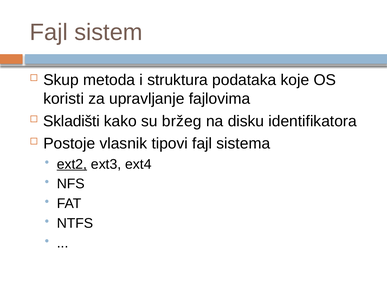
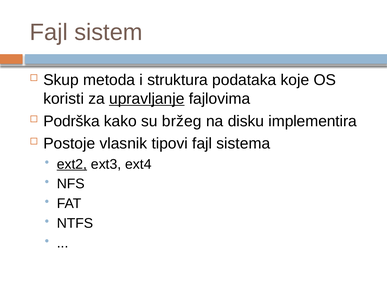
upravljanje underline: none -> present
Skladišti: Skladišti -> Podrška
identifikatora: identifikatora -> implementira
